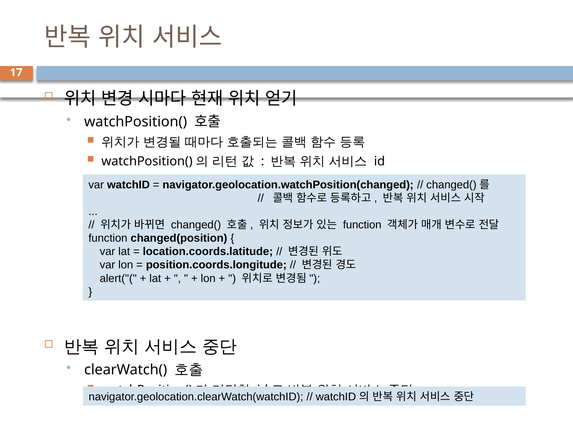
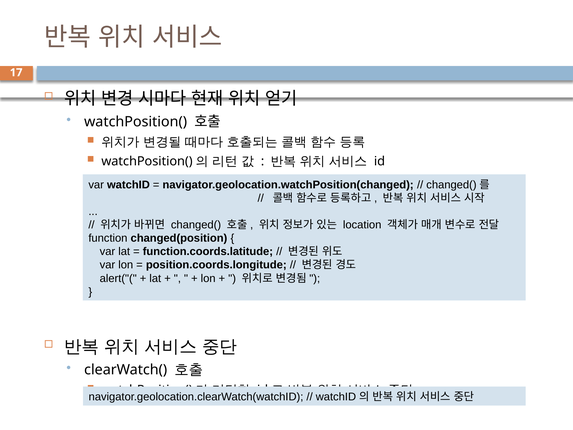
function at (362, 225): function -> location
location.coords.latitude: location.coords.latitude -> function.coords.latitude
